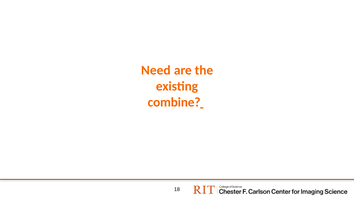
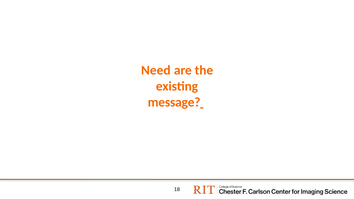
combine: combine -> message
